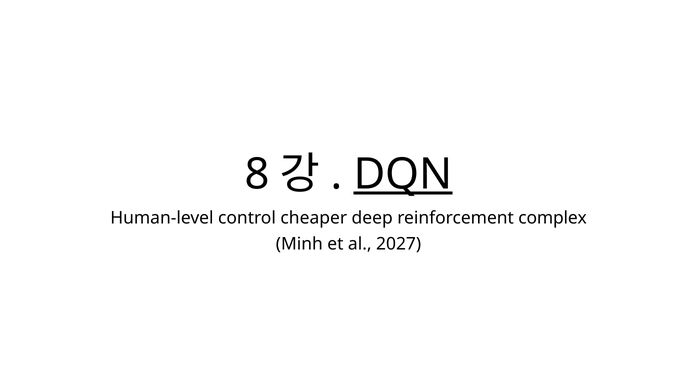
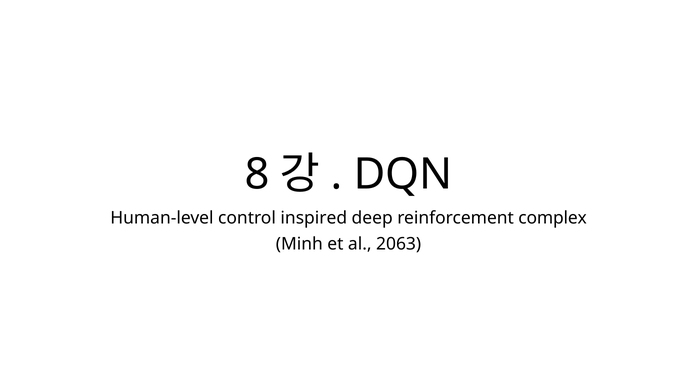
DQN underline: present -> none
cheaper: cheaper -> inspired
2027: 2027 -> 2063
